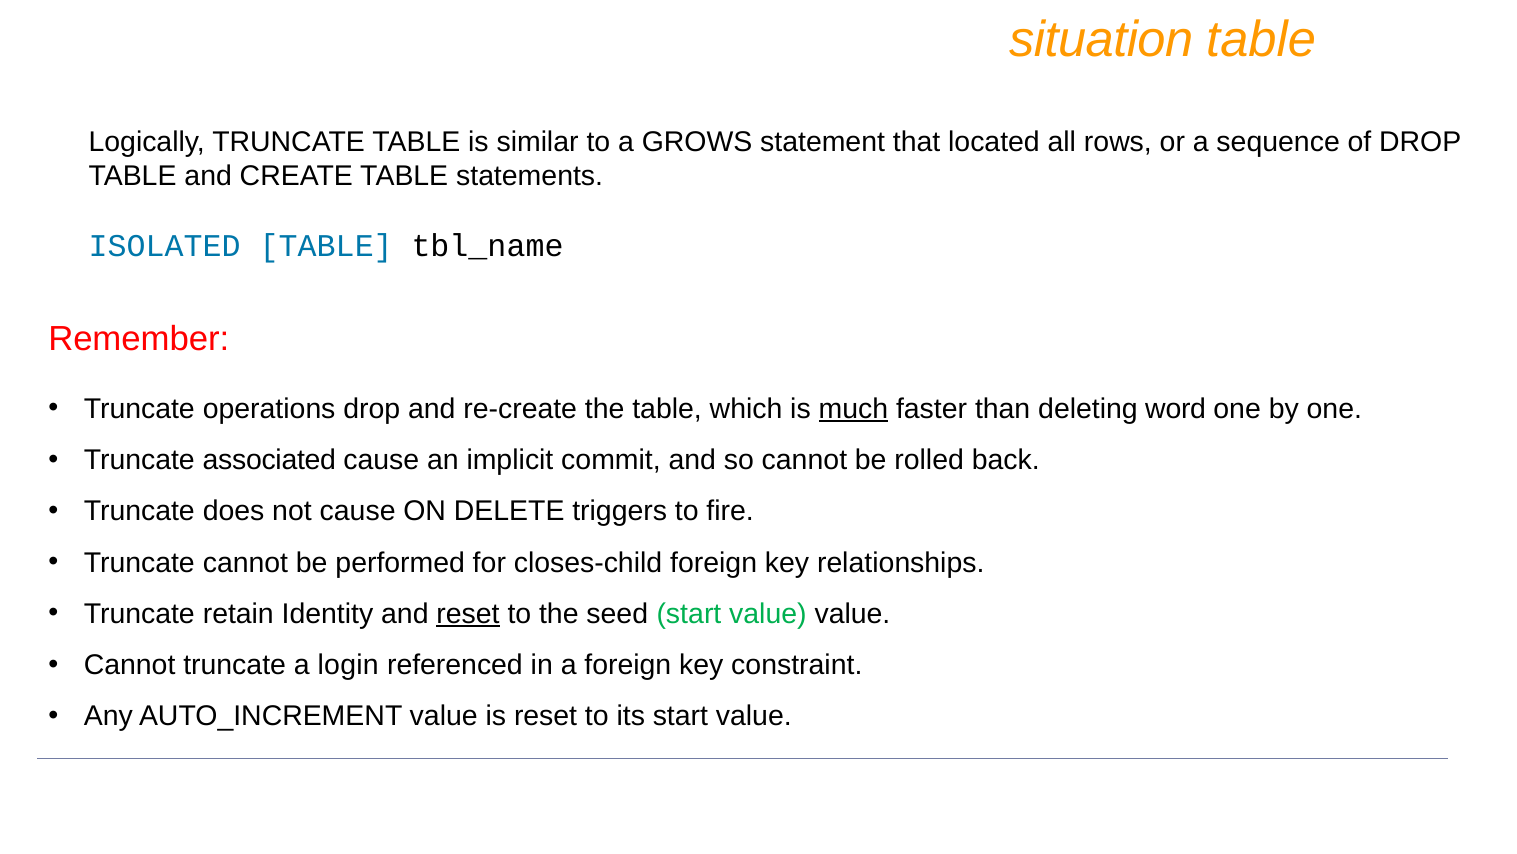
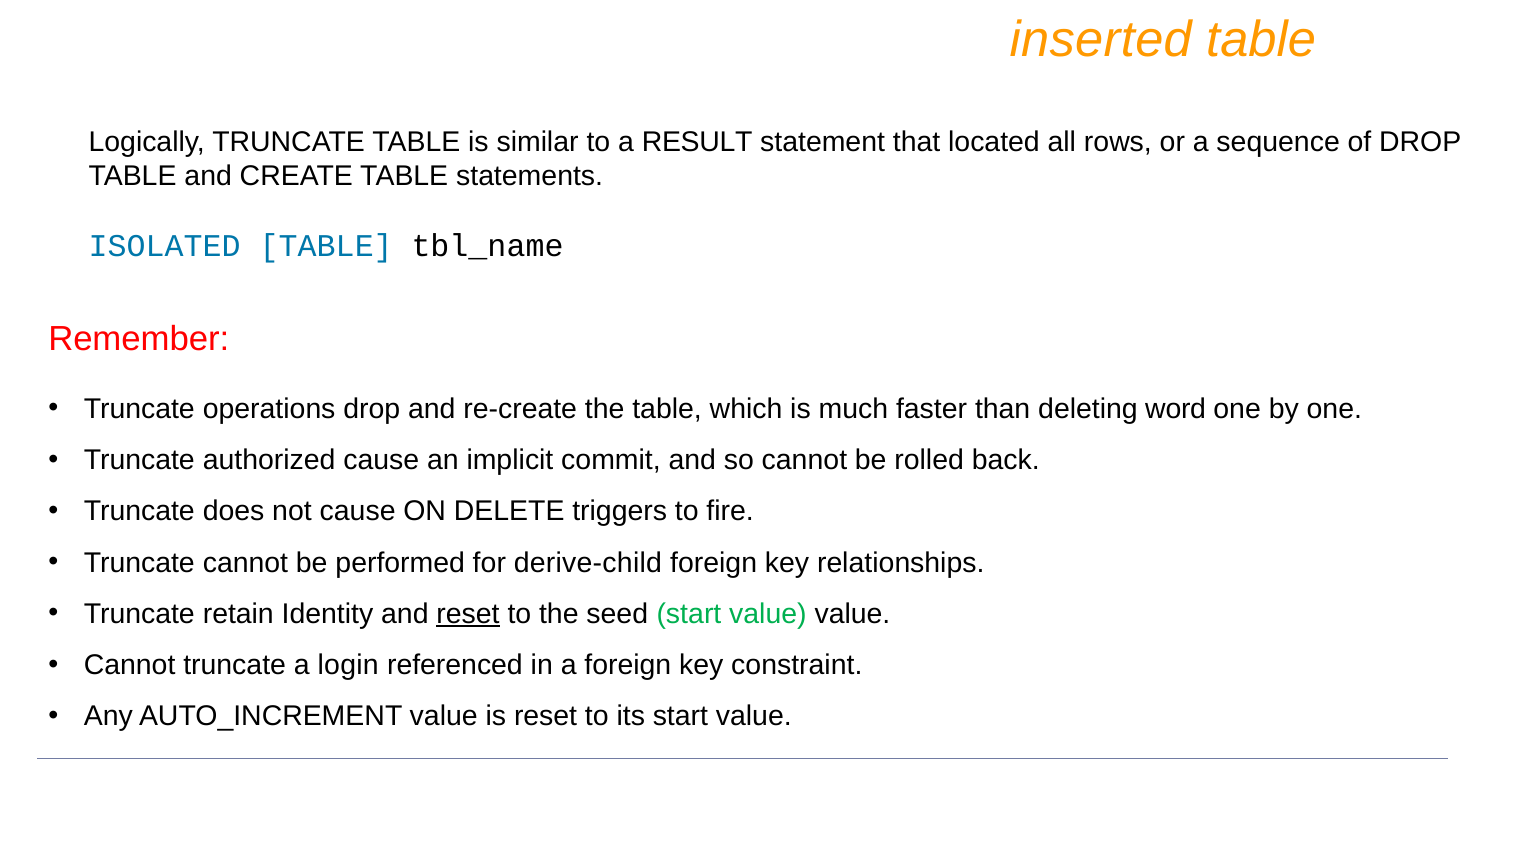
situation: situation -> inserted
GROWS: GROWS -> RESULT
much underline: present -> none
associated: associated -> authorized
closes-child: closes-child -> derive-child
